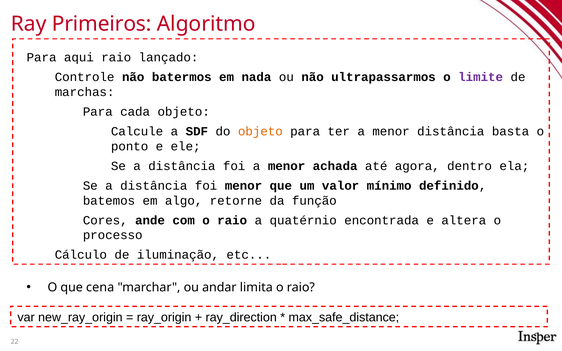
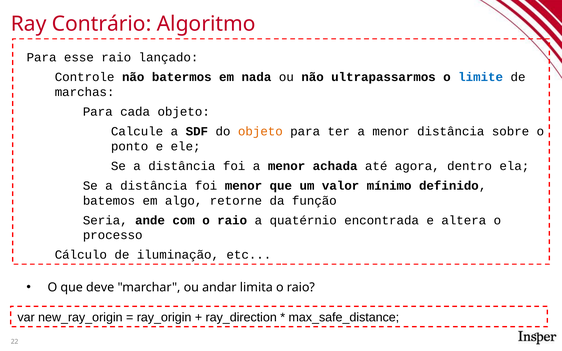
Primeiros: Primeiros -> Contrário
aqui: aqui -> esse
limite colour: purple -> blue
basta: basta -> sobre
Cores: Cores -> Seria
cena: cena -> deve
